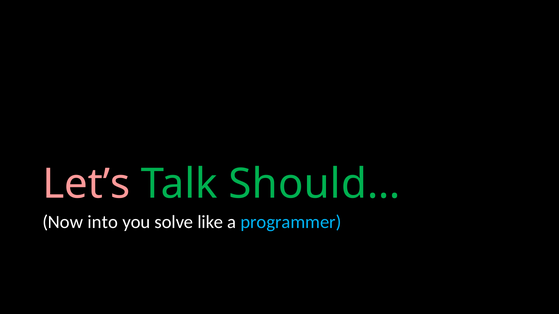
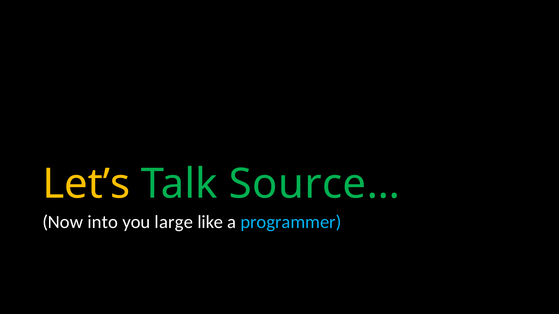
Let’s colour: pink -> yellow
Should…: Should… -> Source…
solve: solve -> large
